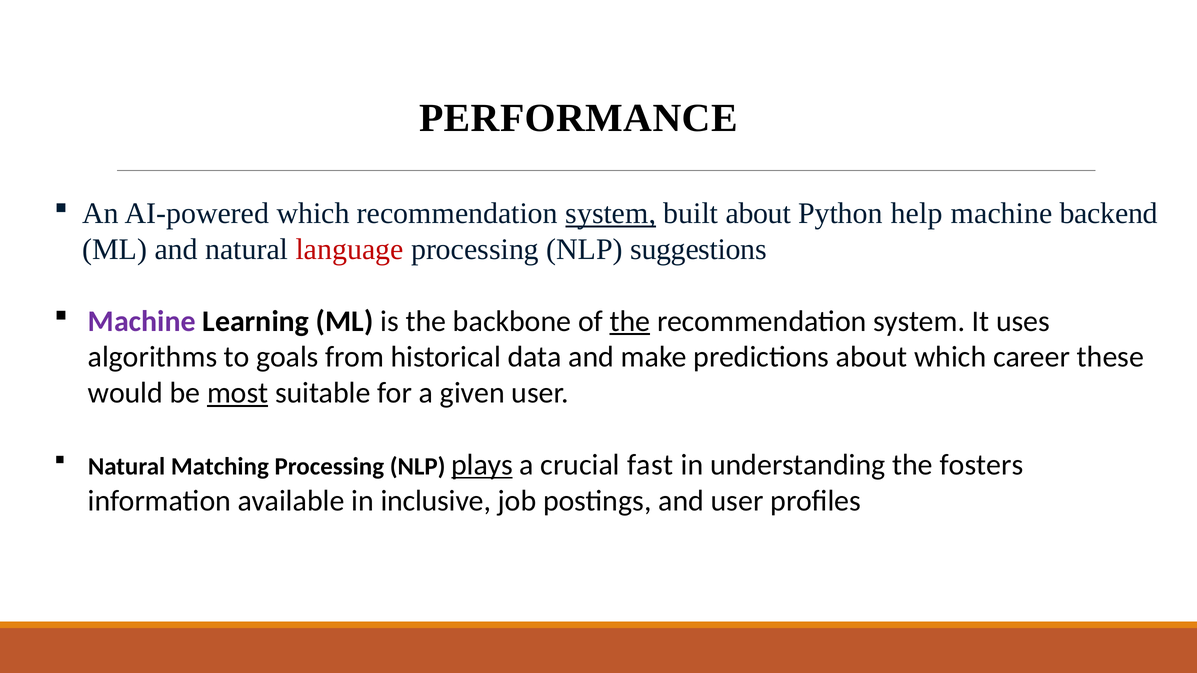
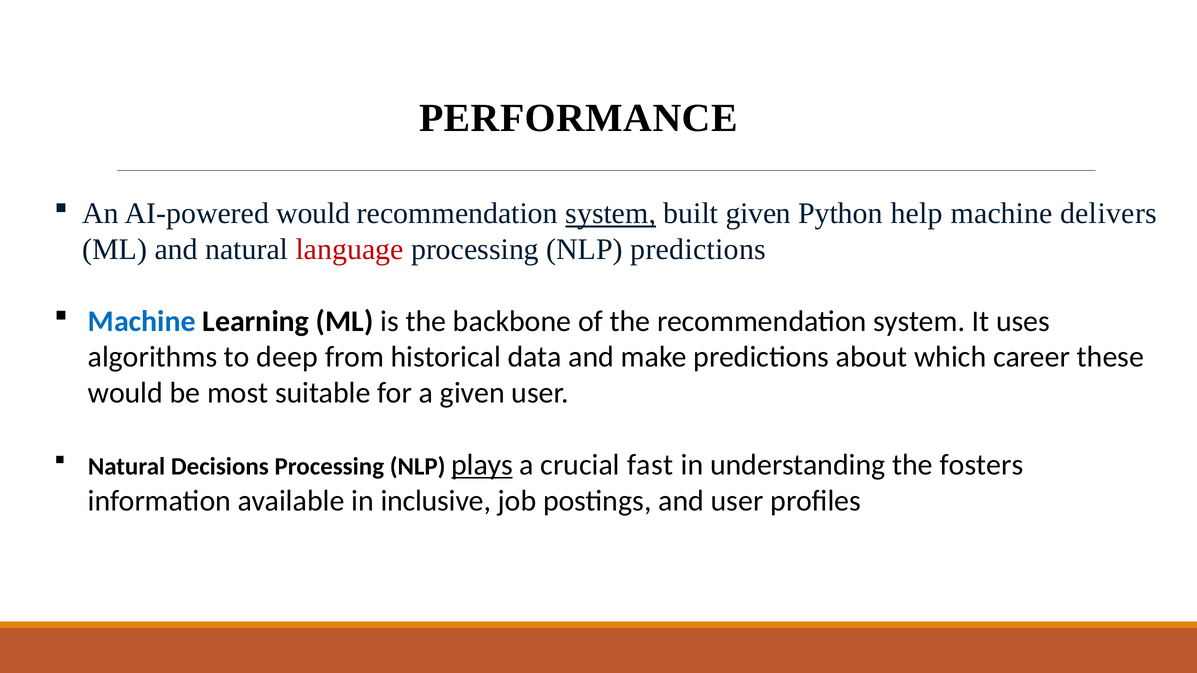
AI-powered which: which -> would
built about: about -> given
backend: backend -> delivers
NLP suggestions: suggestions -> predictions
Machine at (142, 321) colour: purple -> blue
the at (630, 321) underline: present -> none
goals: goals -> deep
most underline: present -> none
Matching: Matching -> Decisions
